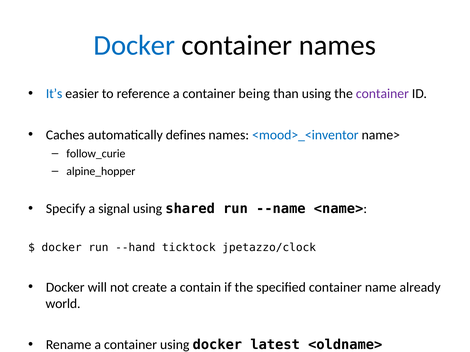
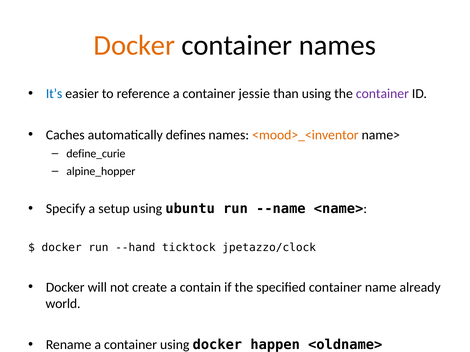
Docker at (134, 45) colour: blue -> orange
being: being -> jessie
<mood>_<inventor colour: blue -> orange
follow_curie: follow_curie -> define_curie
signal: signal -> setup
shared: shared -> ubuntu
latest: latest -> happen
